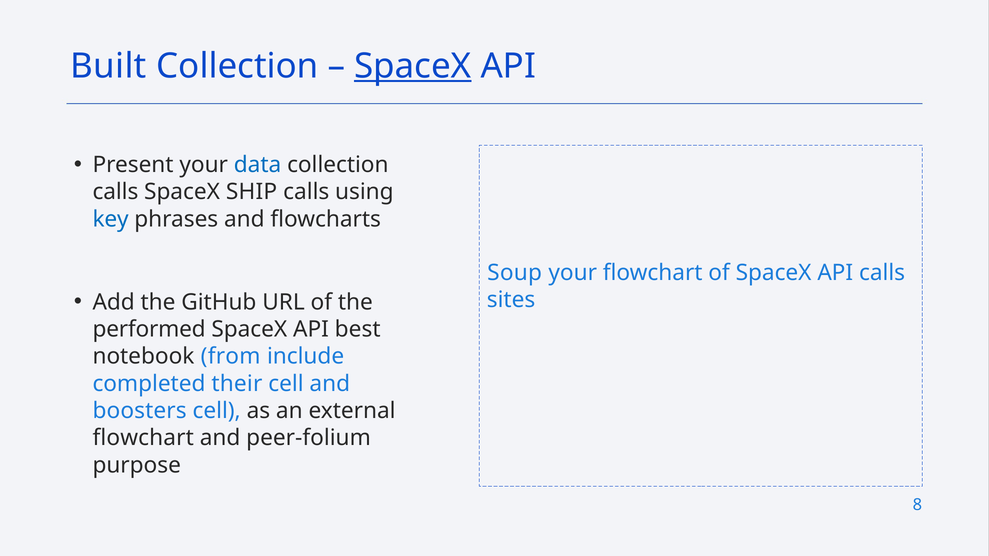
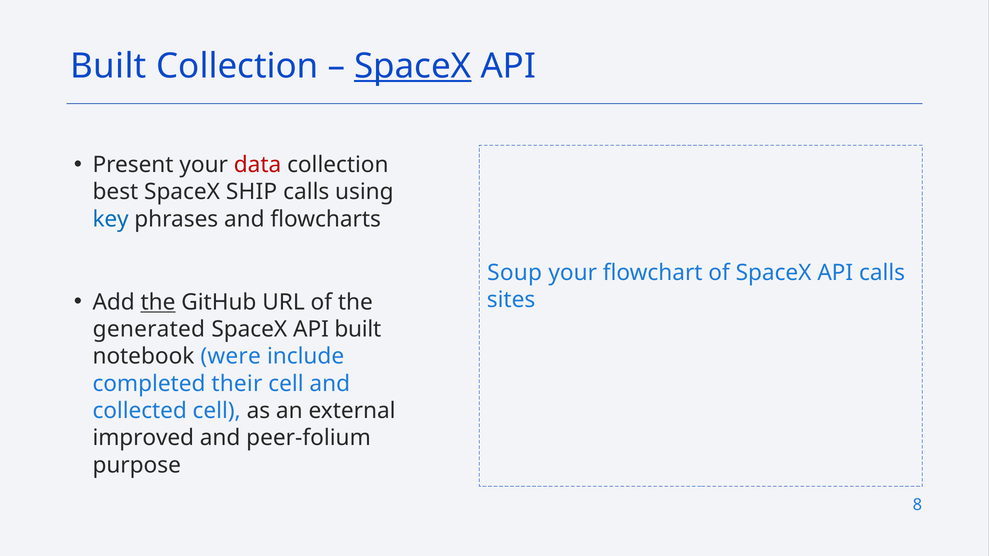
data colour: blue -> red
calls at (115, 192): calls -> best
the at (158, 302) underline: none -> present
performed: performed -> generated
API best: best -> built
from: from -> were
boosters: boosters -> collected
flowchart at (143, 438): flowchart -> improved
